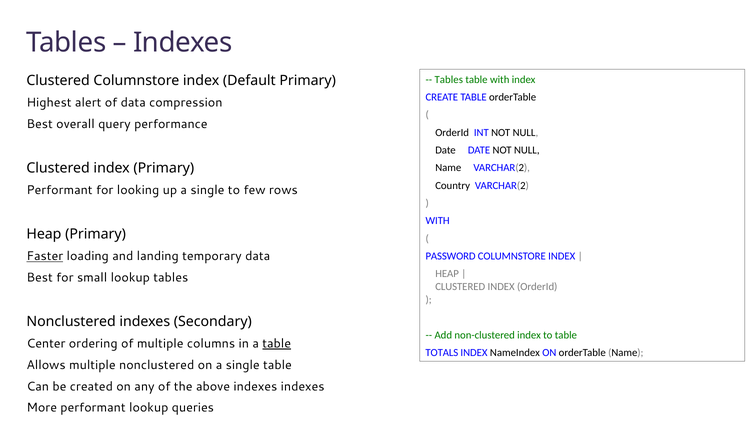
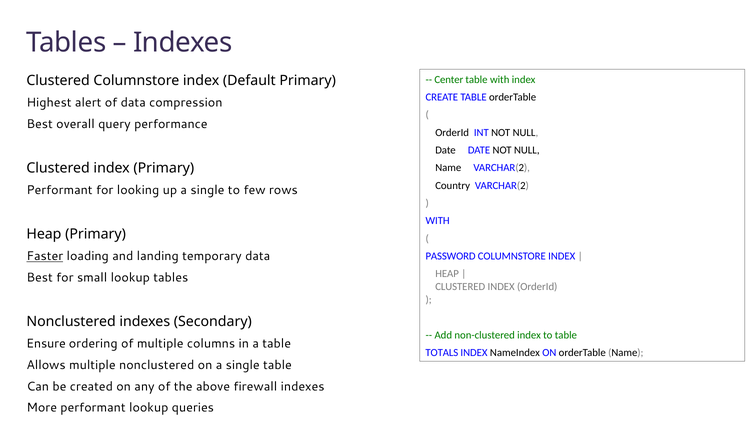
Tables at (449, 79): Tables -> Center
Center: Center -> Ensure
table at (277, 343) underline: present -> none
above indexes: indexes -> firewall
